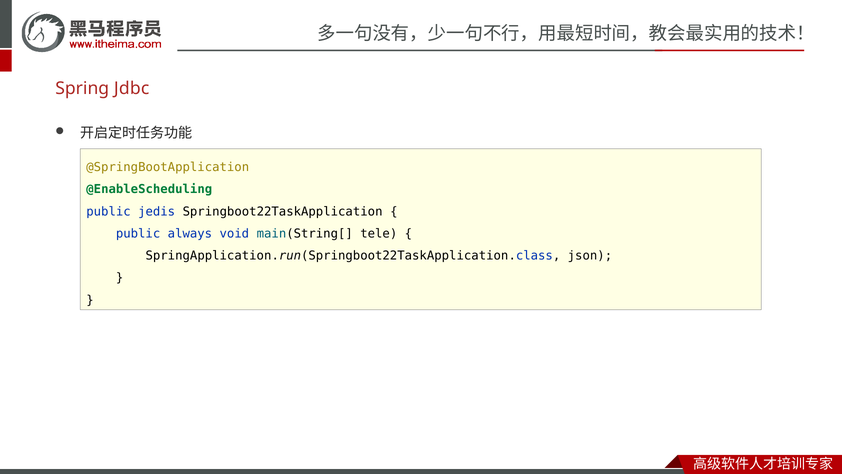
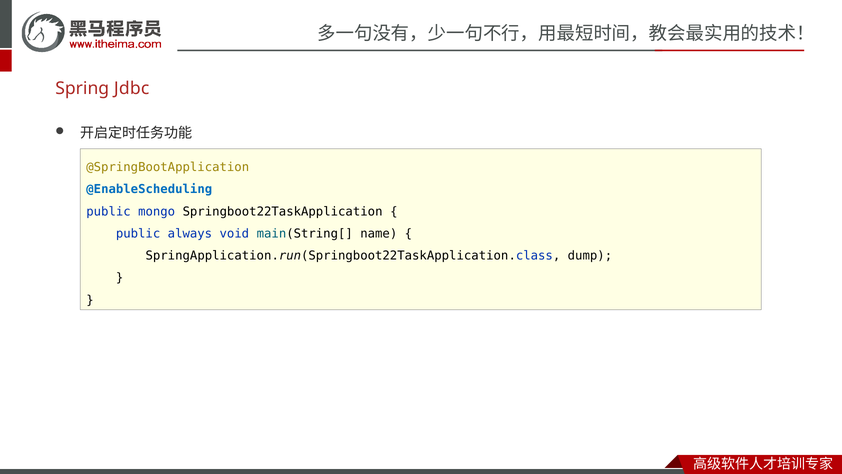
@EnableScheduling colour: green -> blue
jedis: jedis -> mongo
tele: tele -> name
json: json -> dump
